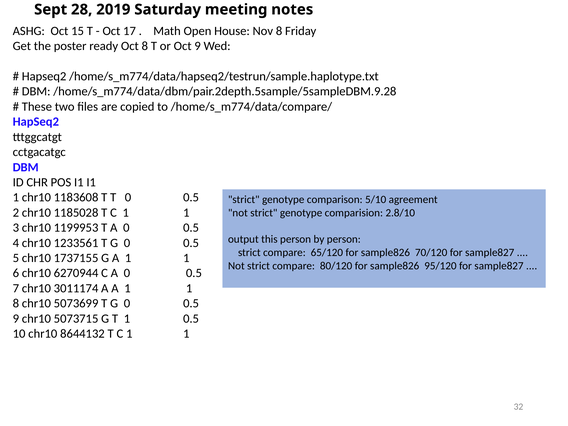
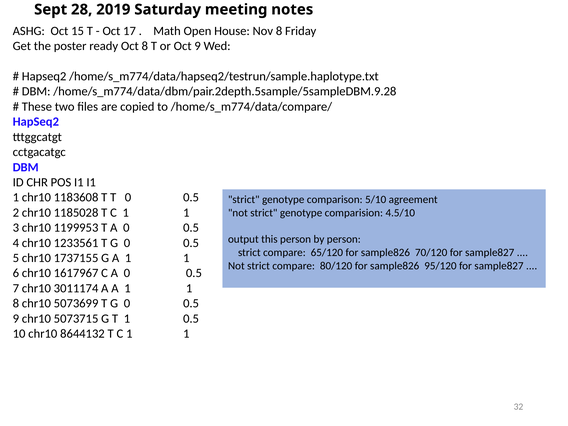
2.8/10: 2.8/10 -> 4.5/10
6270944: 6270944 -> 1617967
